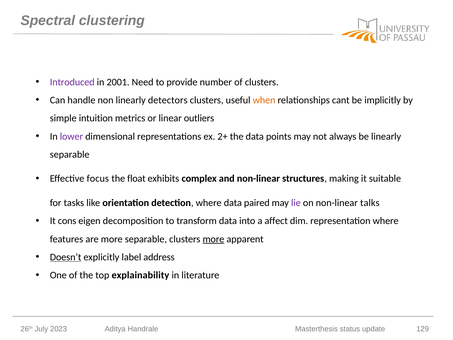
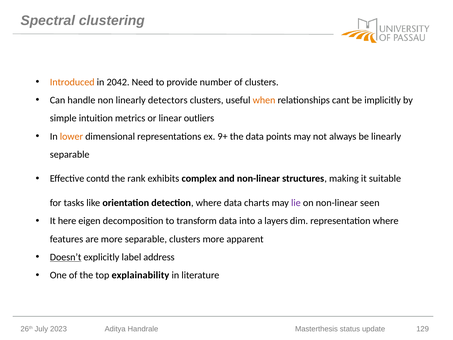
Introduced colour: purple -> orange
2001: 2001 -> 2042
lower colour: purple -> orange
2+: 2+ -> 9+
focus: focus -> contd
float: float -> rank
paired: paired -> charts
talks: talks -> seen
cons: cons -> here
affect: affect -> layers
more at (213, 239) underline: present -> none
